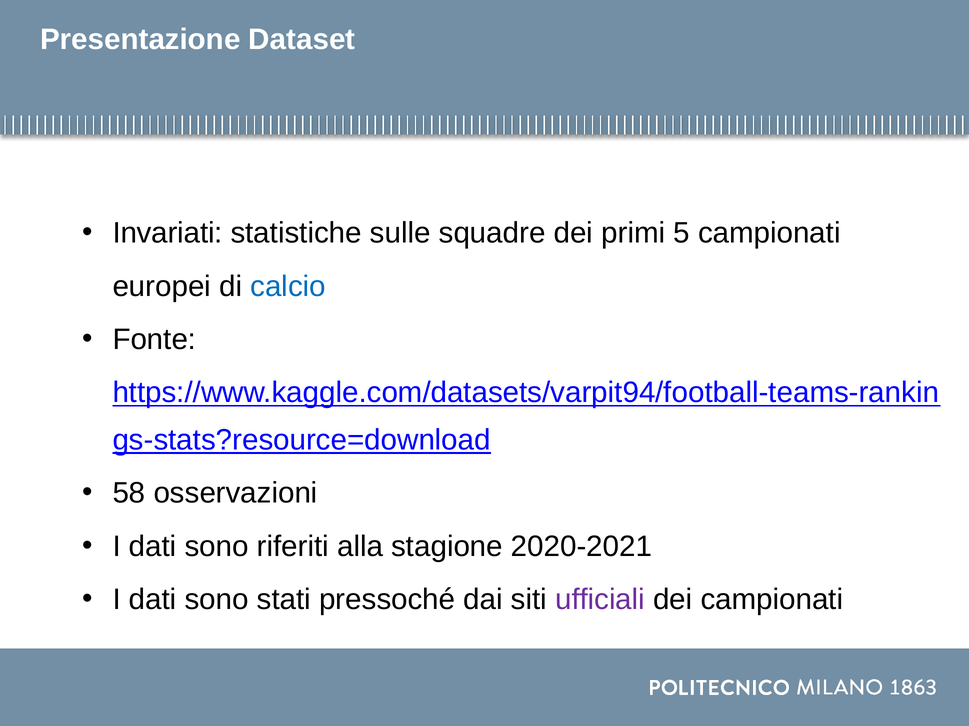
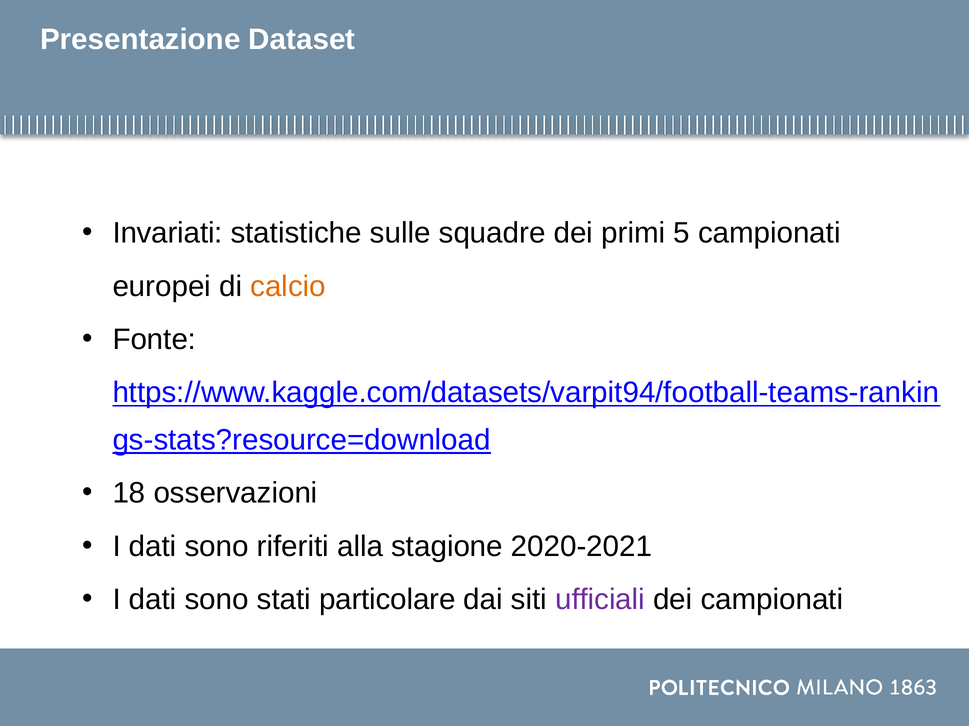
calcio colour: blue -> orange
58: 58 -> 18
pressoché: pressoché -> particolare
